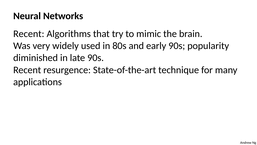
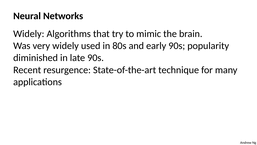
Recent at (29, 34): Recent -> Widely
